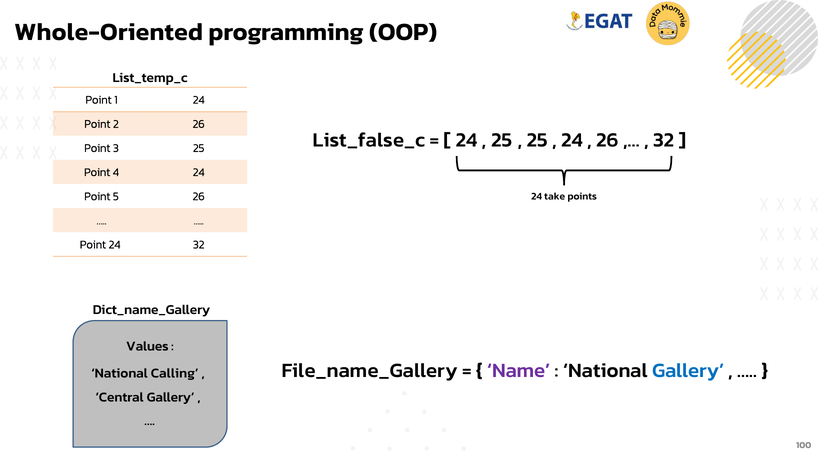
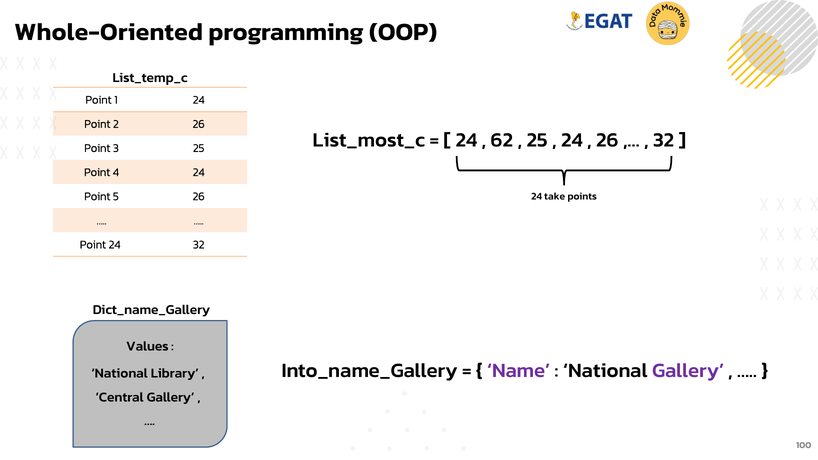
List_false_c: List_false_c -> List_most_c
25 at (502, 140): 25 -> 62
File_name_Gallery: File_name_Gallery -> Into_name_Gallery
Gallery at (688, 371) colour: blue -> purple
Calling: Calling -> Library
